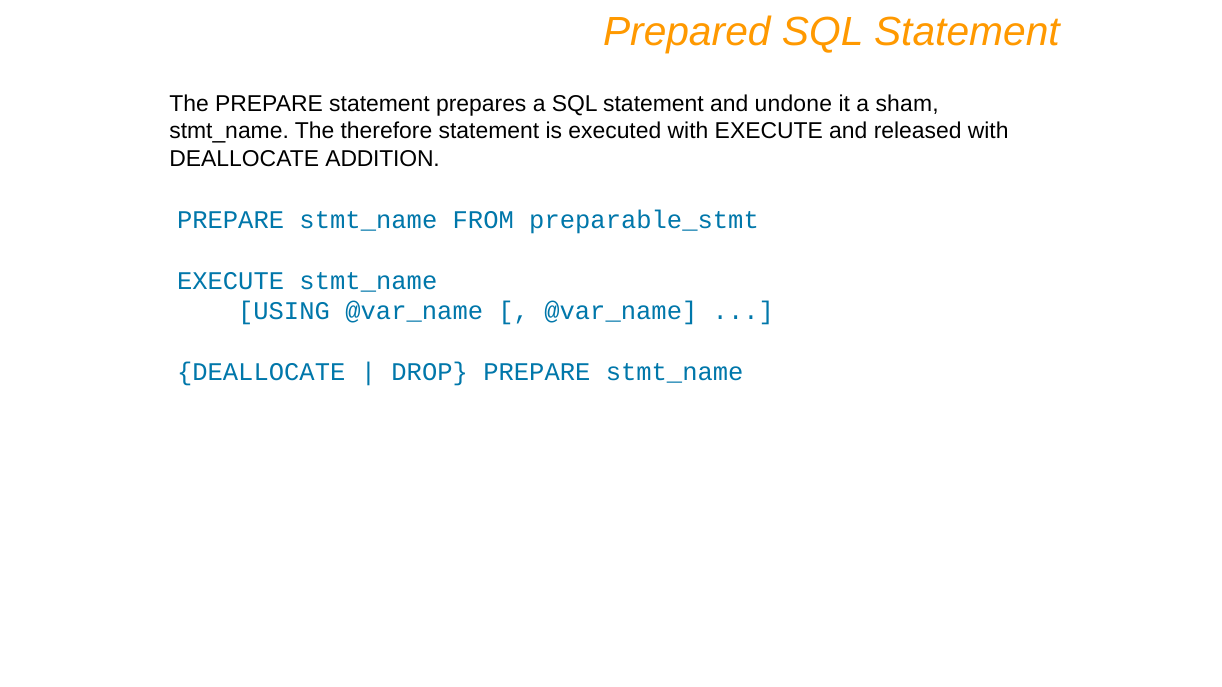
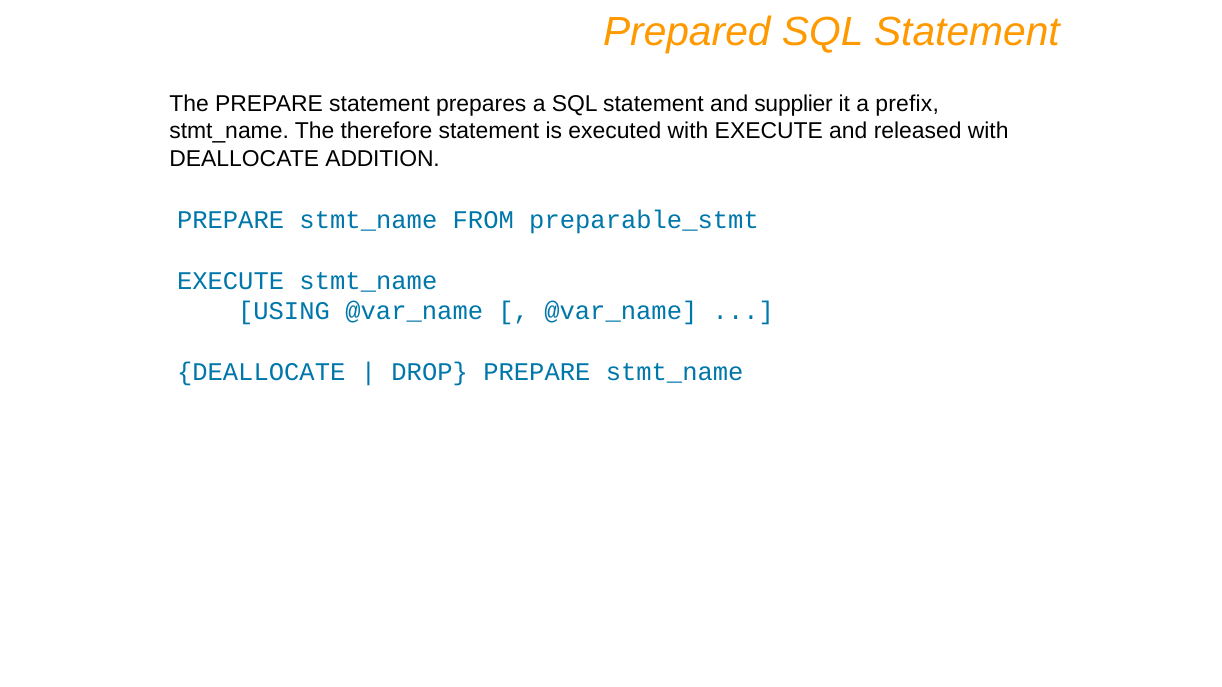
undone: undone -> supplier
sham: sham -> prefix
